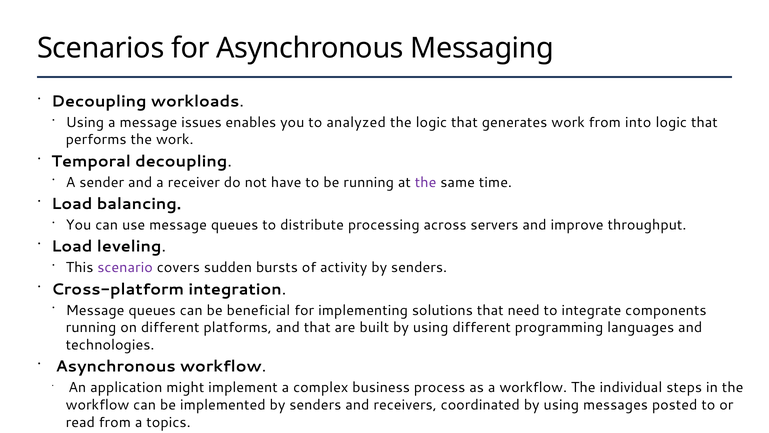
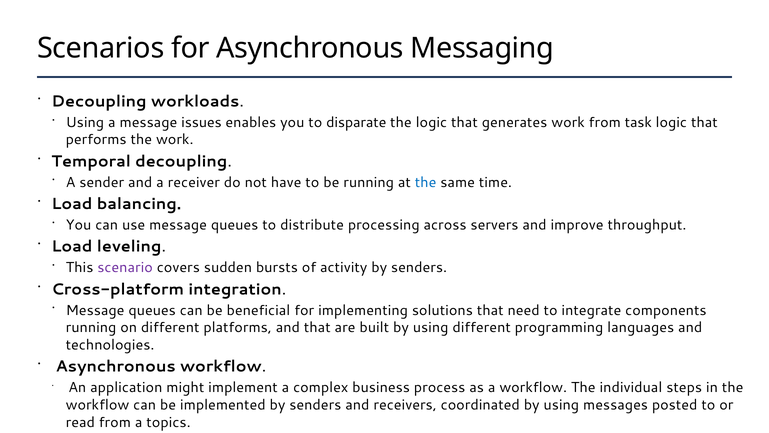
analyzed: analyzed -> disparate
into: into -> task
the at (426, 182) colour: purple -> blue
